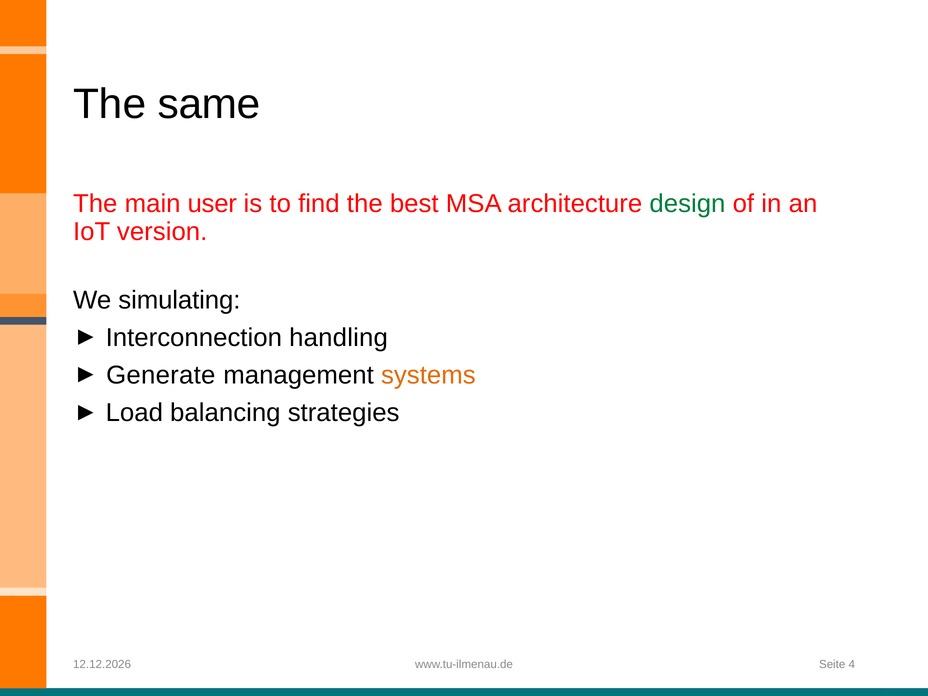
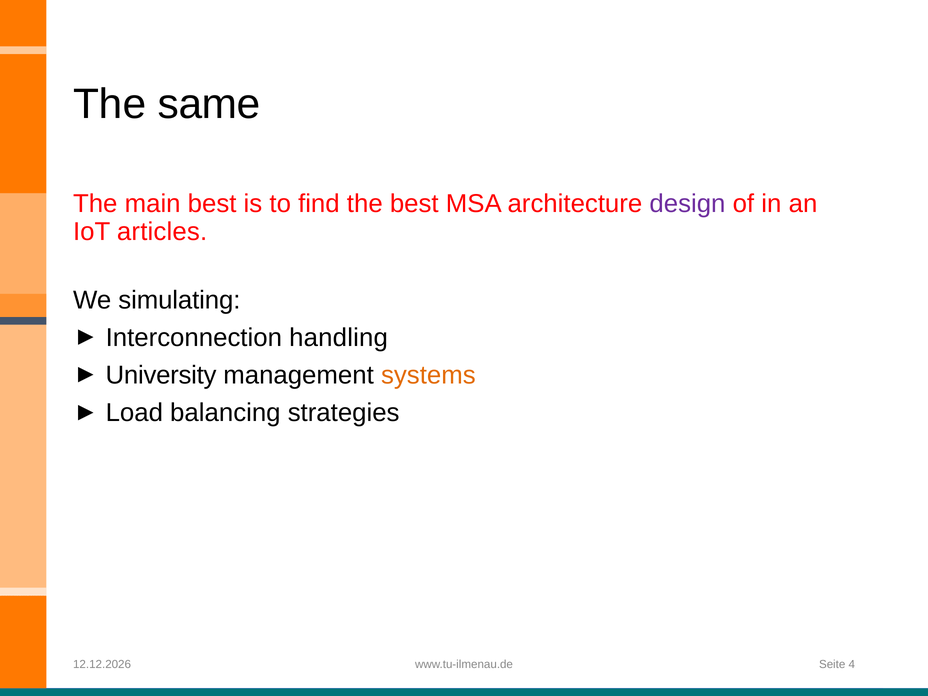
main user: user -> best
design colour: green -> purple
version: version -> articles
Generate: Generate -> University
